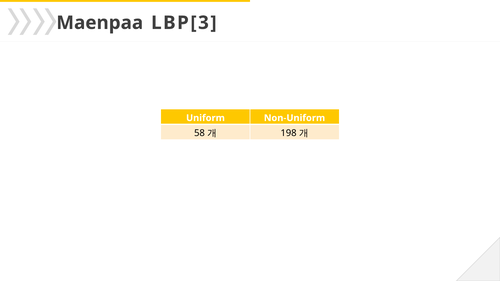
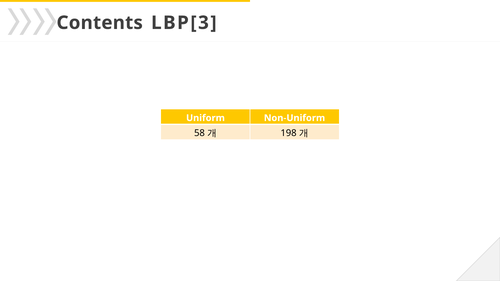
Maenpaa: Maenpaa -> Contents
